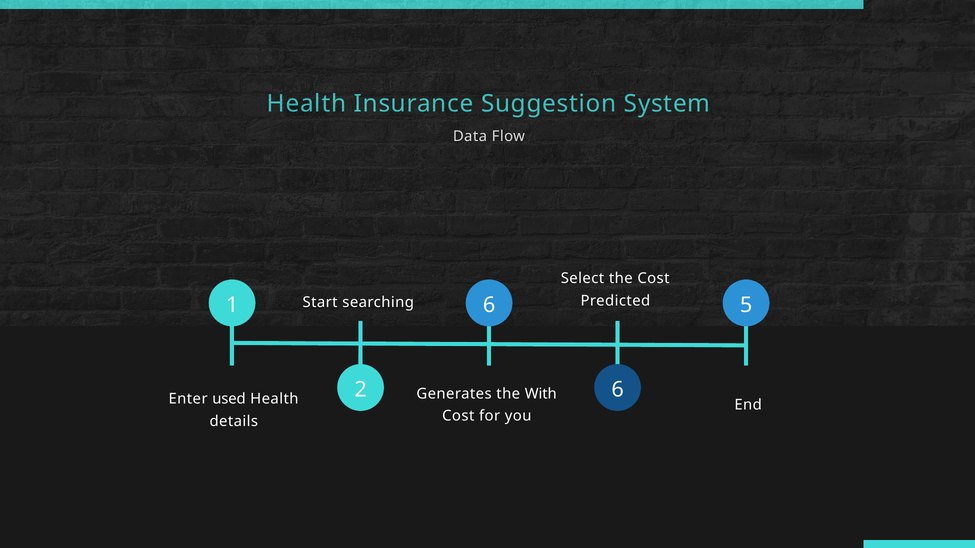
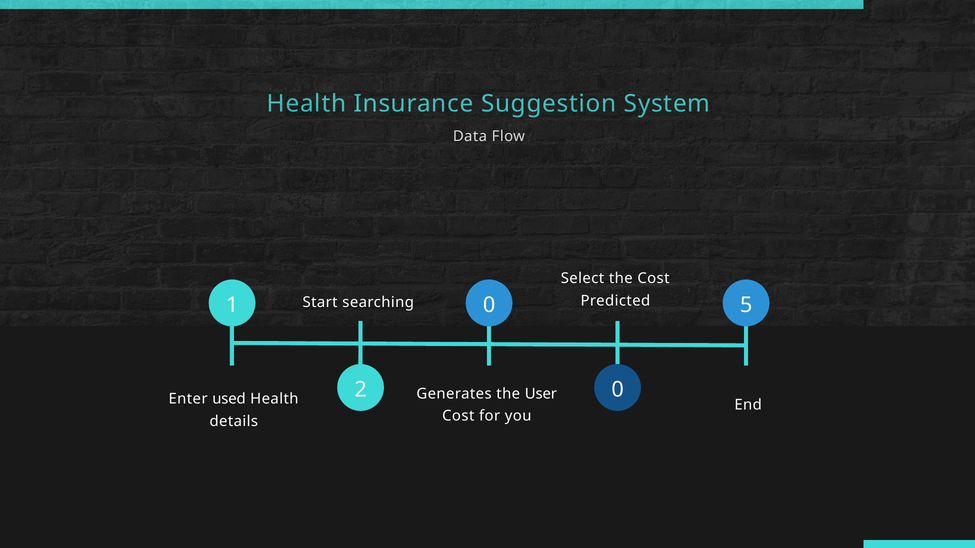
1 6: 6 -> 0
2 6: 6 -> 0
With: With -> User
